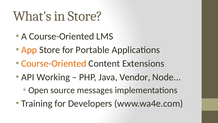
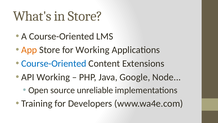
for Portable: Portable -> Working
Course-Oriented at (54, 63) colour: orange -> blue
Vendor: Vendor -> Google
messages: messages -> unreliable
